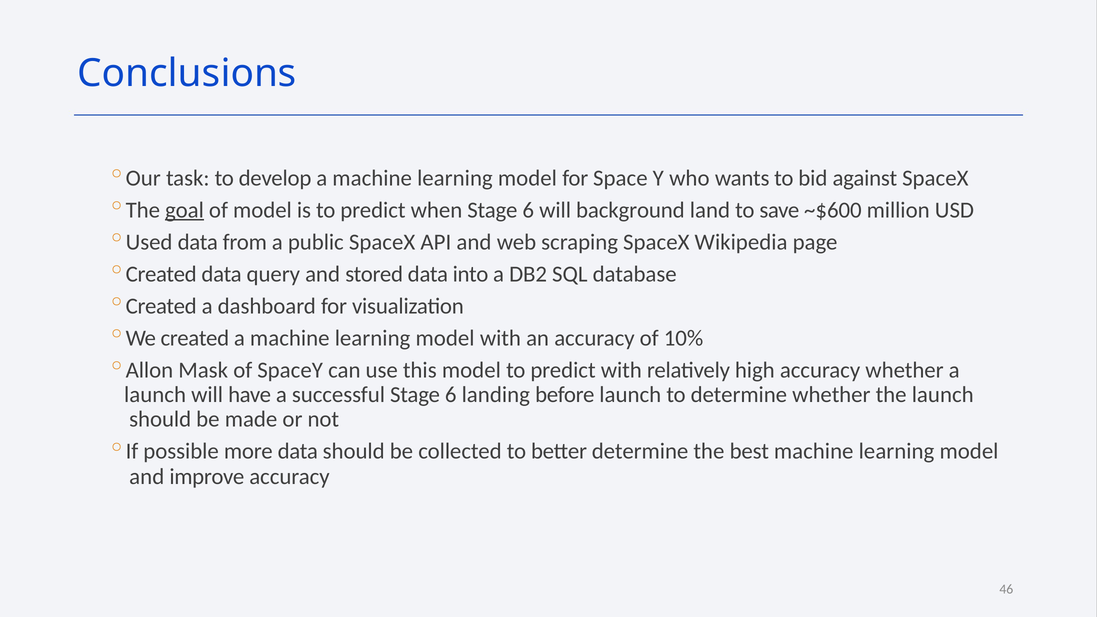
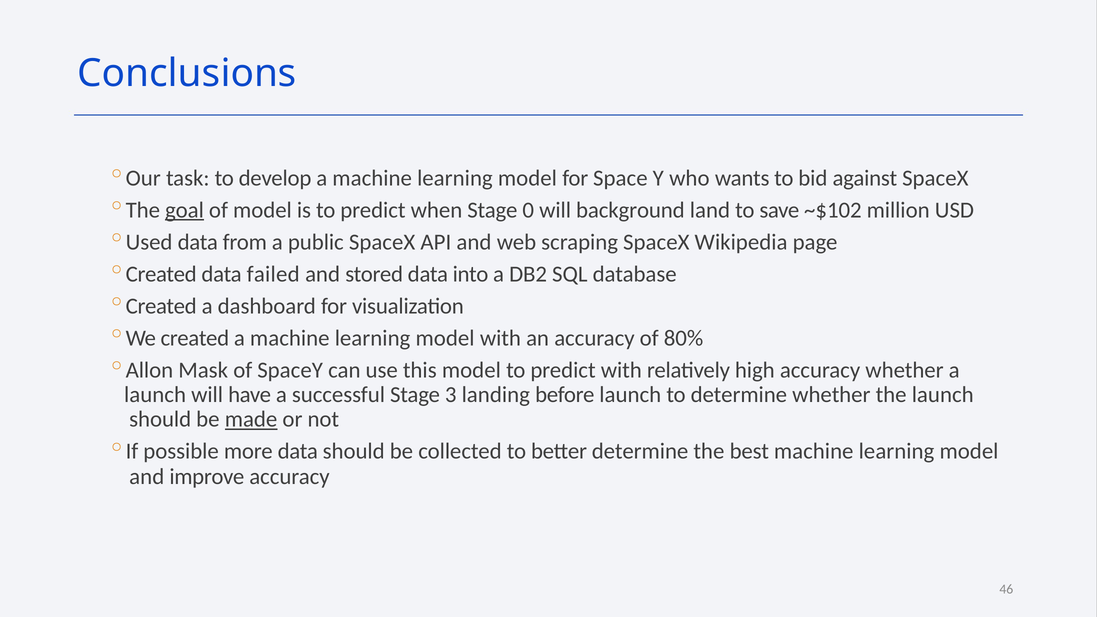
when Stage 6: 6 -> 0
~$600: ~$600 -> ~$102
query: query -> failed
10%: 10% -> 80%
successful Stage 6: 6 -> 3
made underline: none -> present
